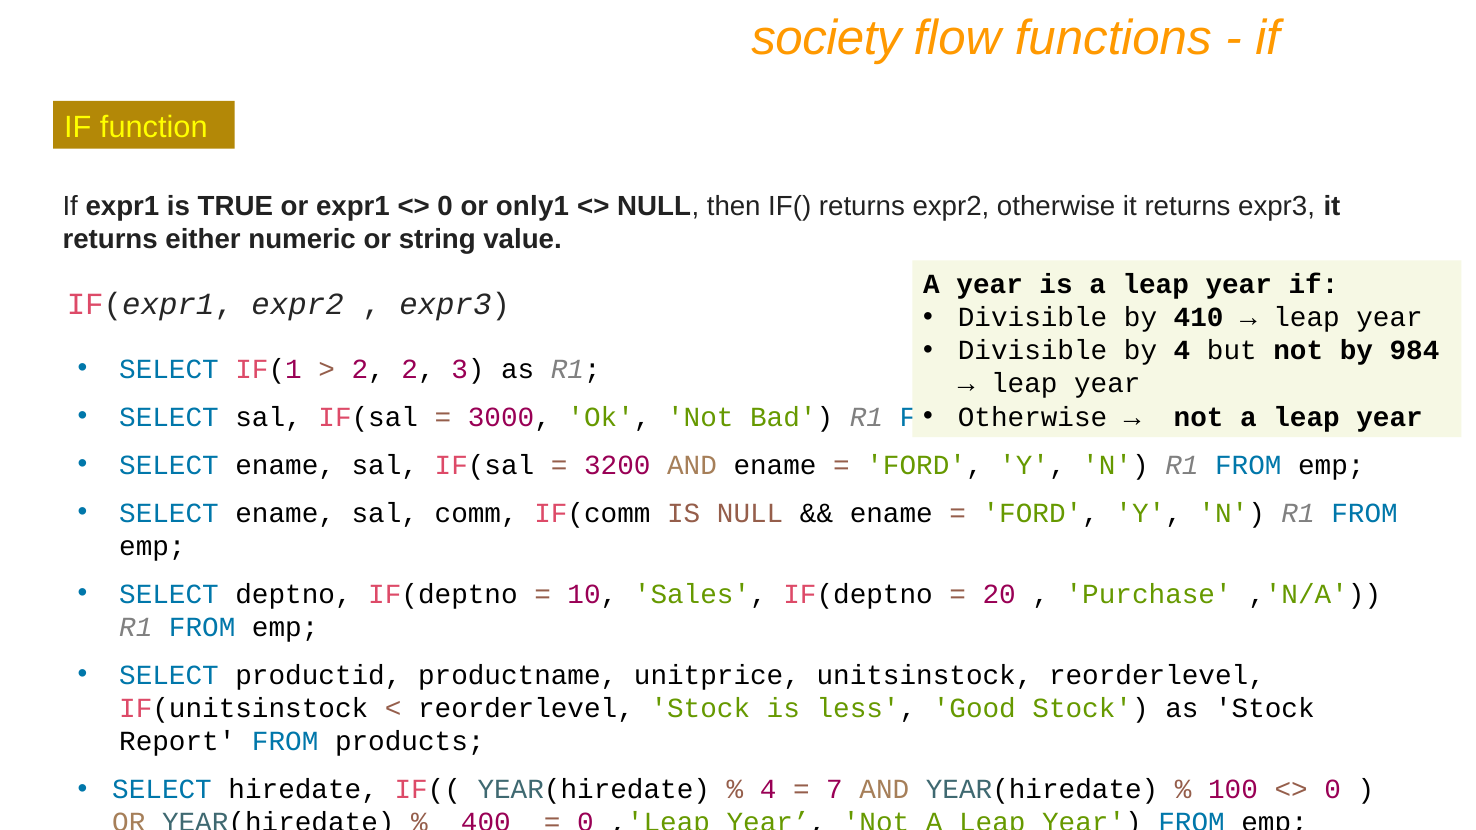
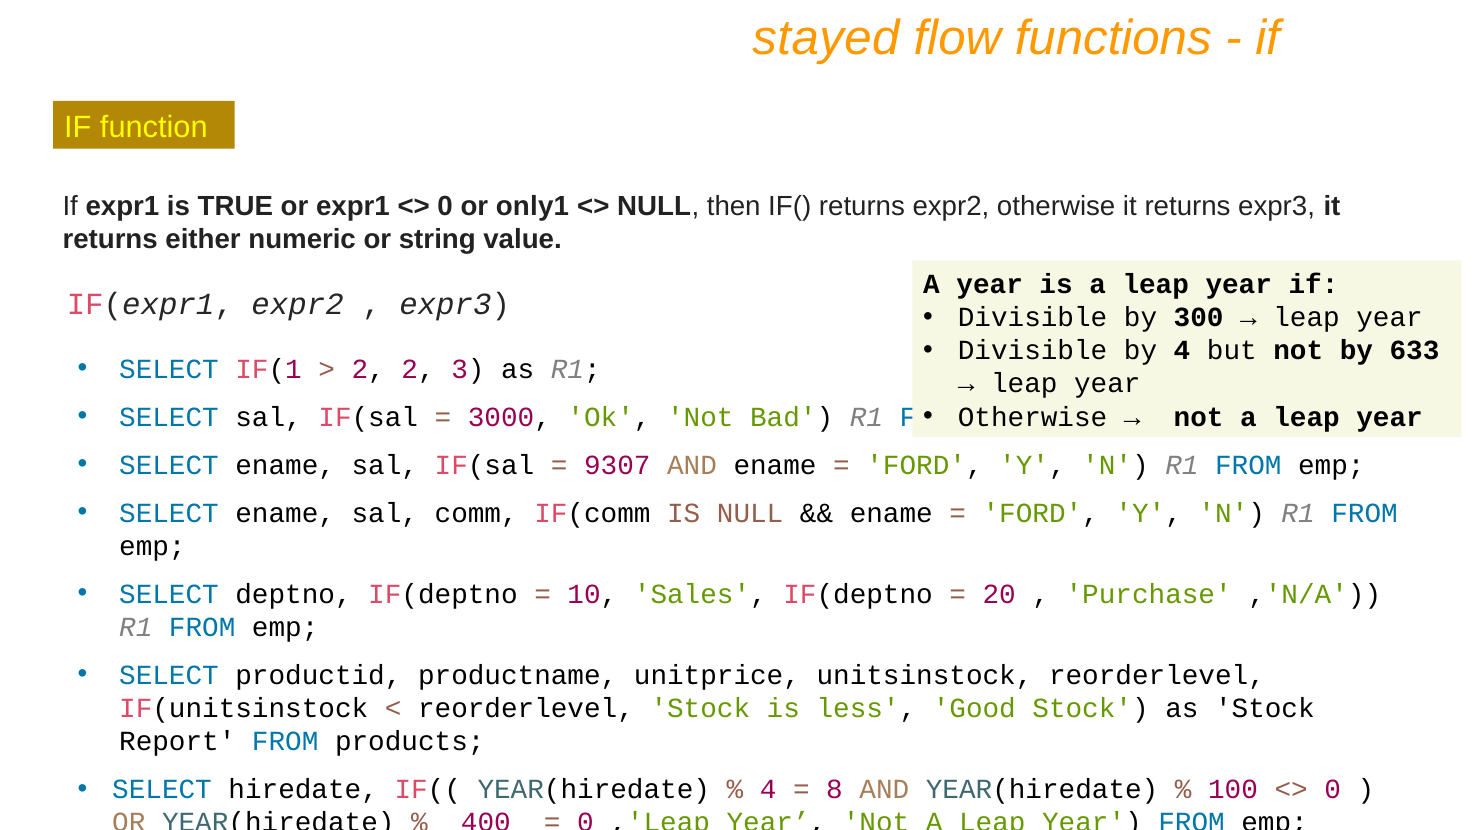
society: society -> stayed
410: 410 -> 300
984: 984 -> 633
3200: 3200 -> 9307
7: 7 -> 8
